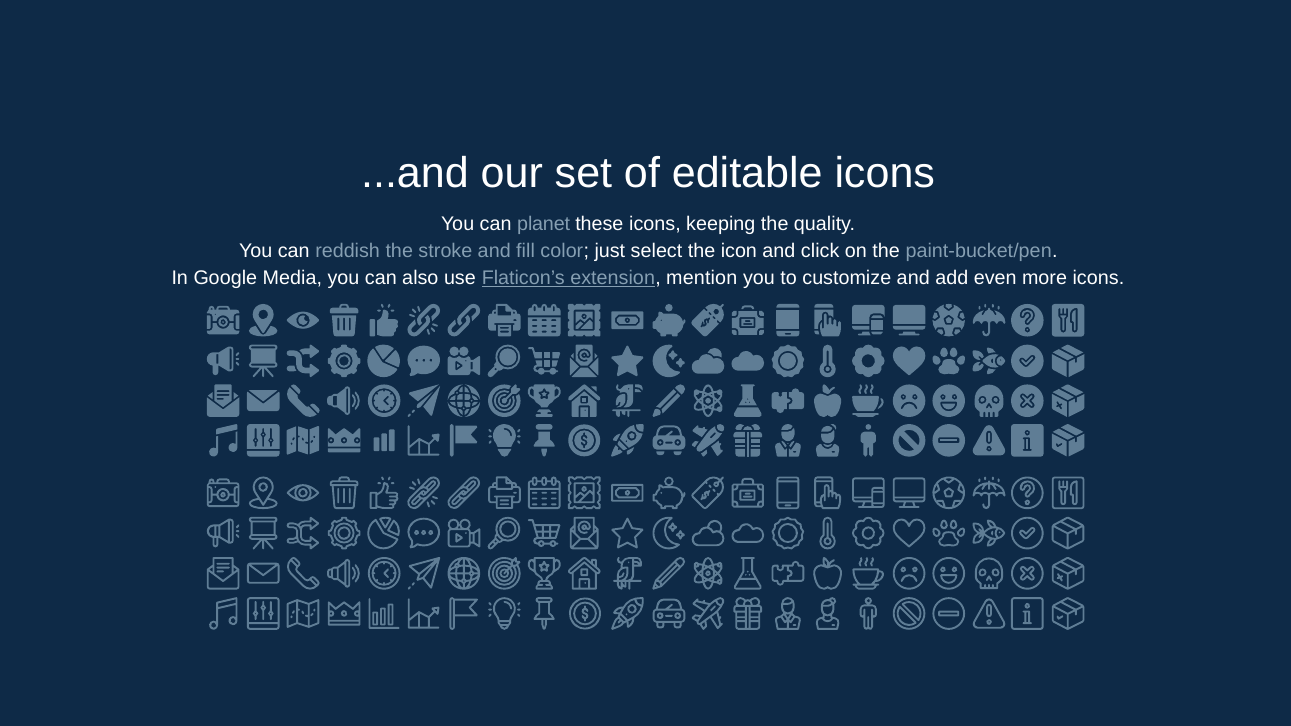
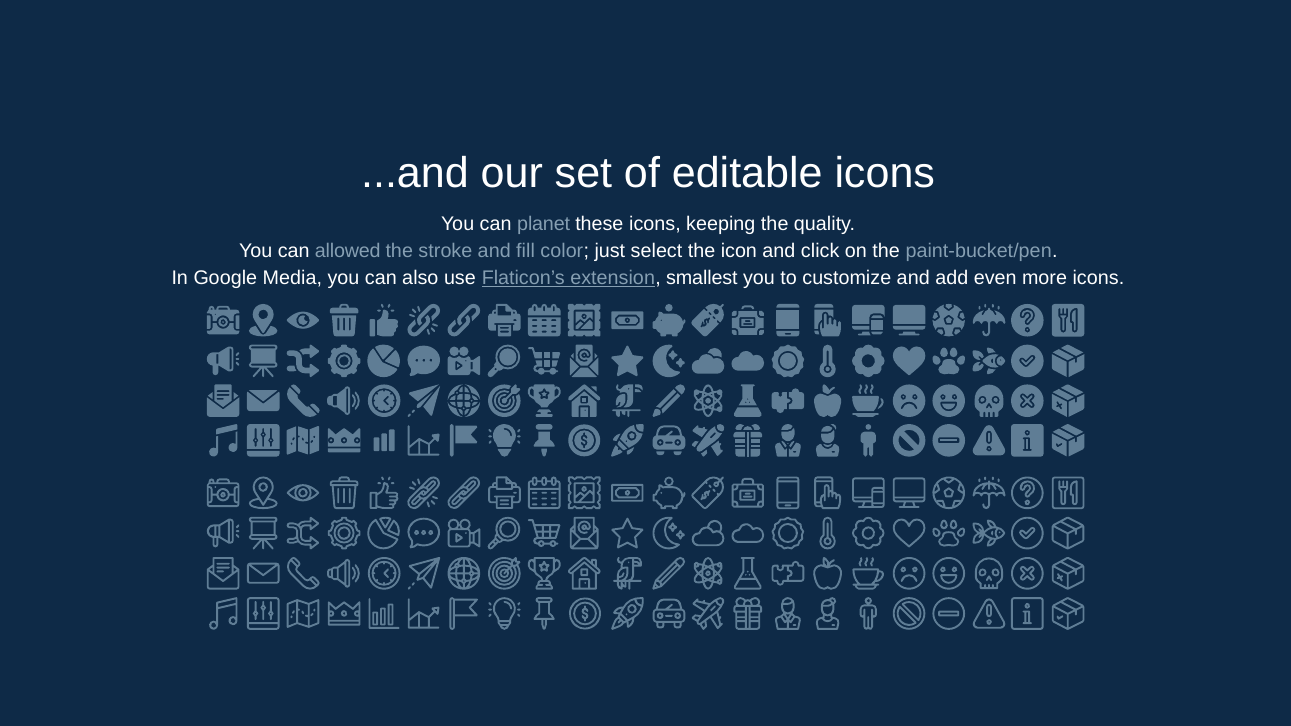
reddish: reddish -> allowed
mention: mention -> smallest
